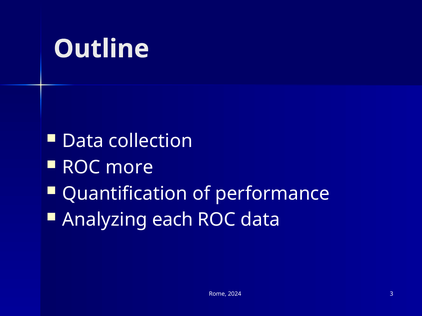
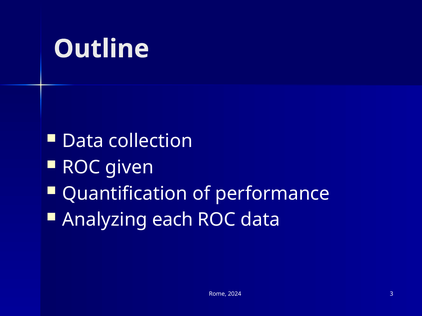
more: more -> given
